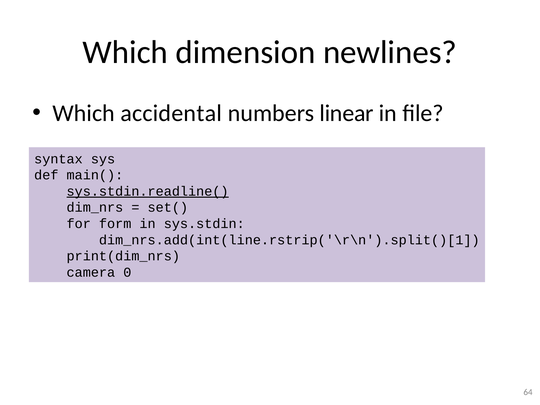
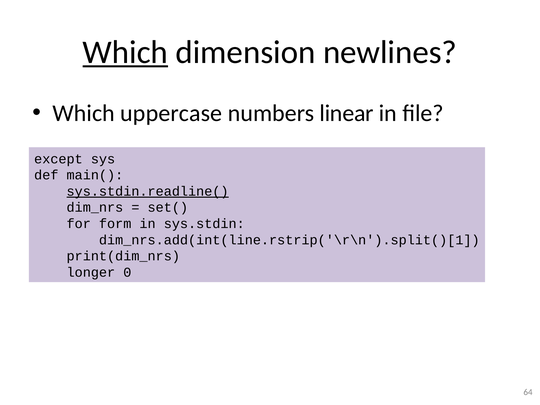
Which at (125, 52) underline: none -> present
accidental: accidental -> uppercase
syntax: syntax -> except
camera: camera -> longer
